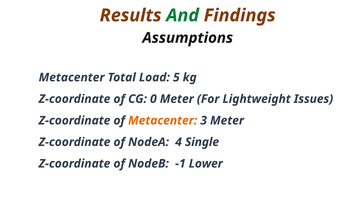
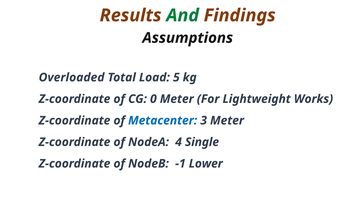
Metacenter at (72, 78): Metacenter -> Overloaded
Issues: Issues -> Works
Metacenter at (163, 121) colour: orange -> blue
